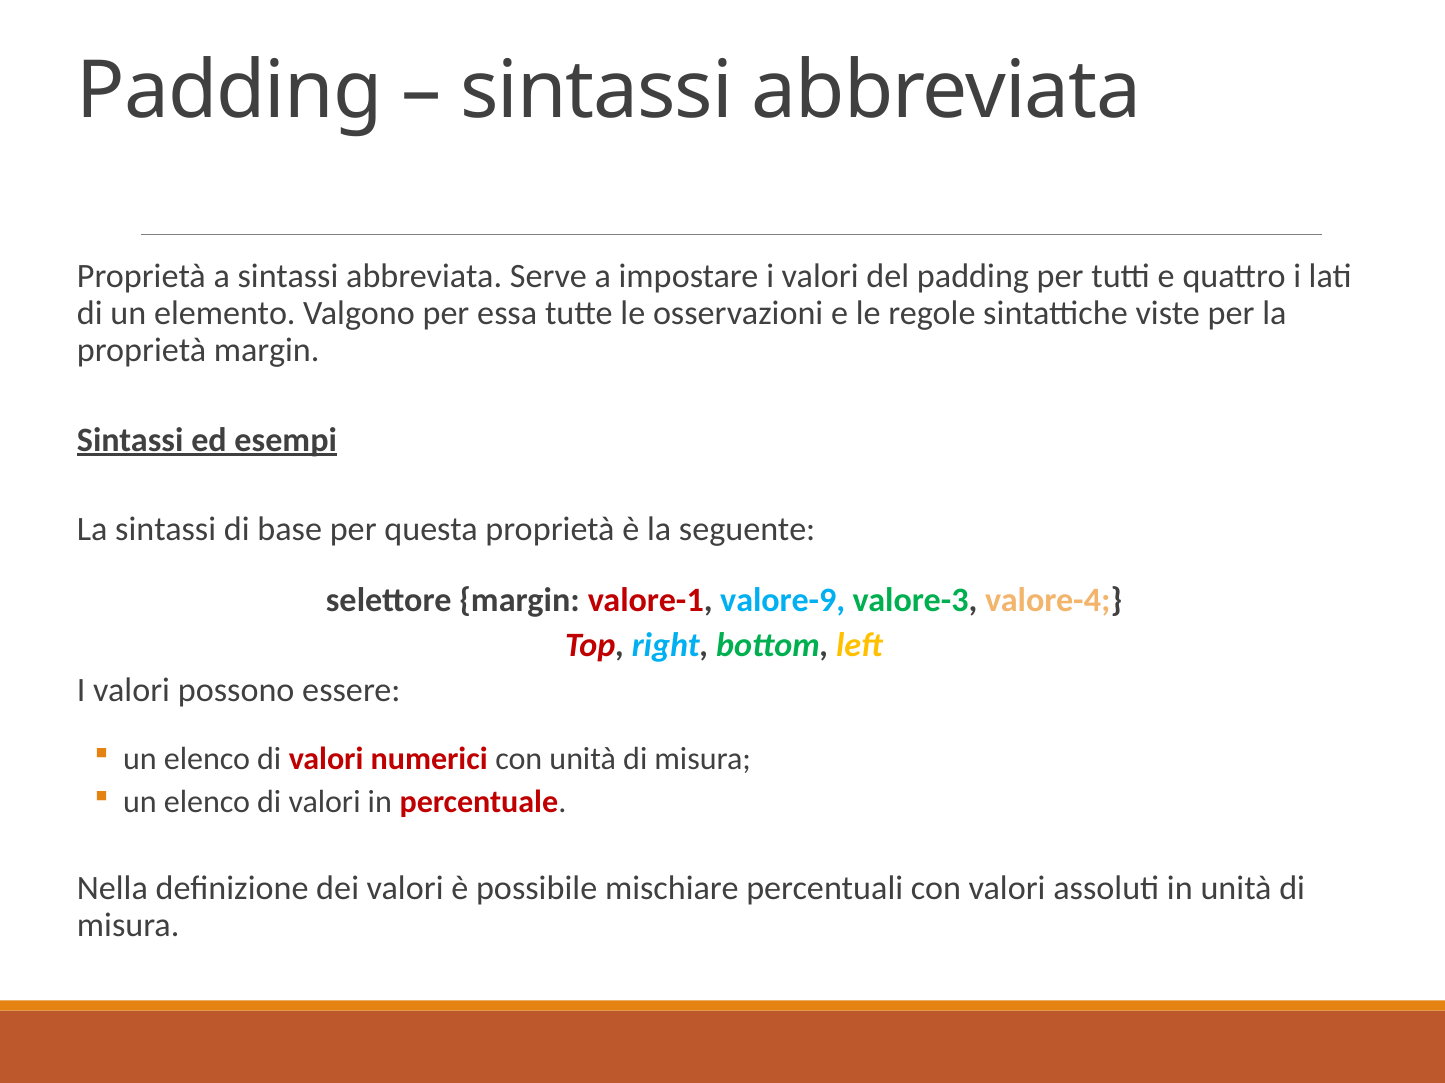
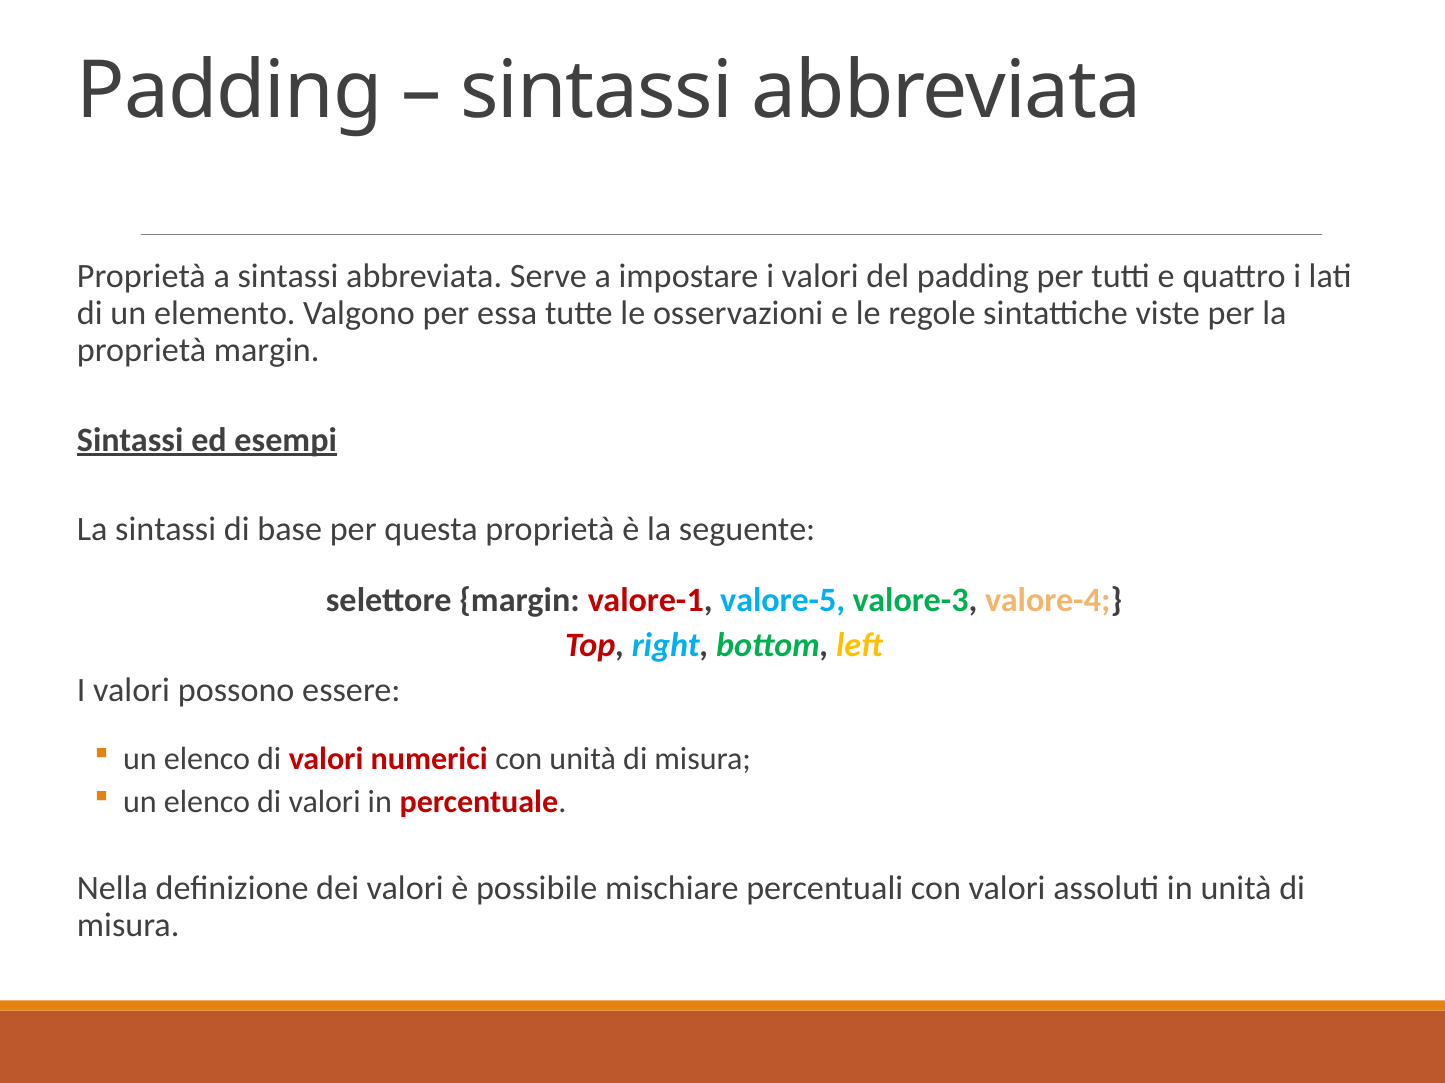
valore-9: valore-9 -> valore-5
